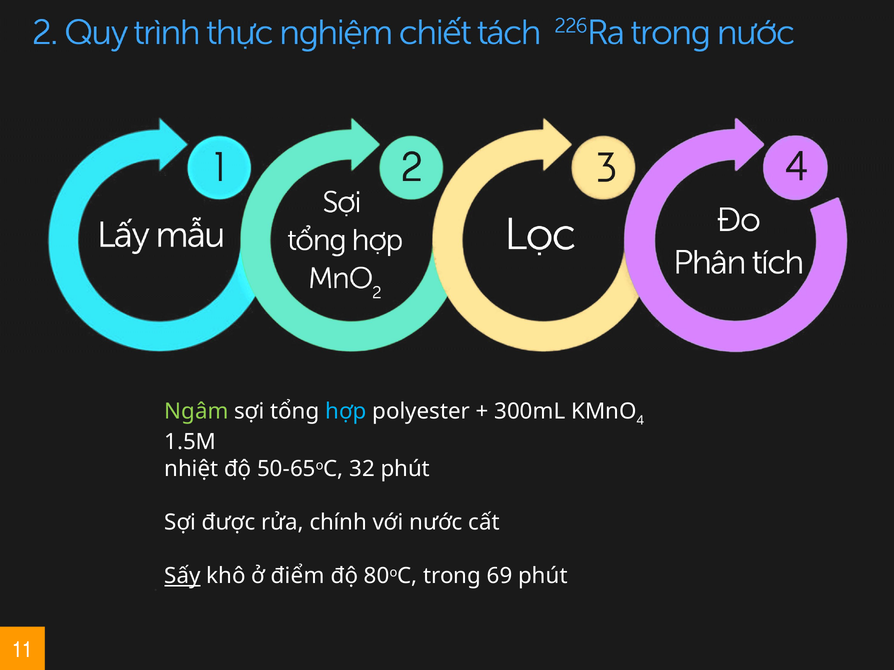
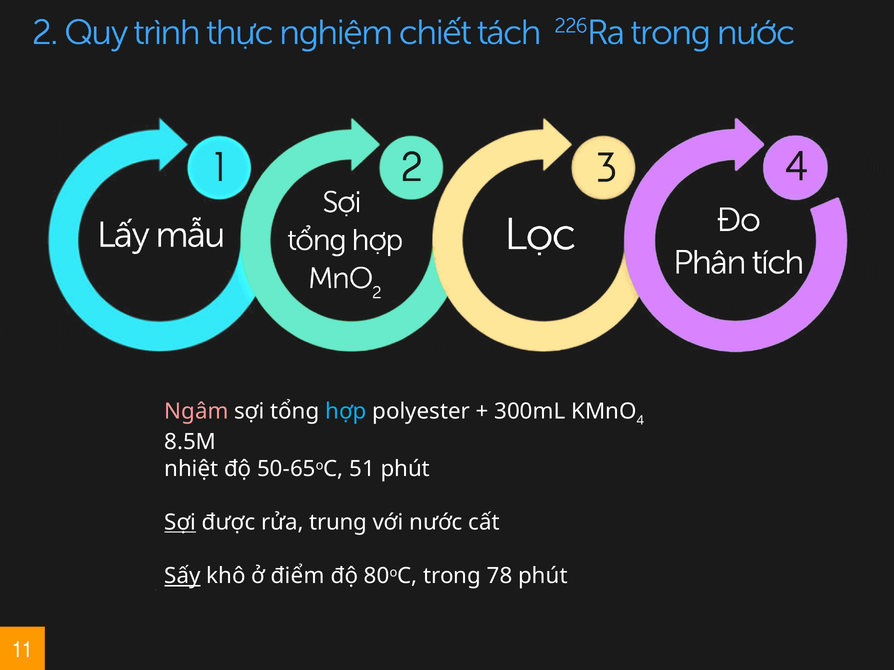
Ngâm colour: light green -> pink
1.5M: 1.5M -> 8.5M
32: 32 -> 51
Sợi at (180, 523) underline: none -> present
chính: chính -> trung
69: 69 -> 78
